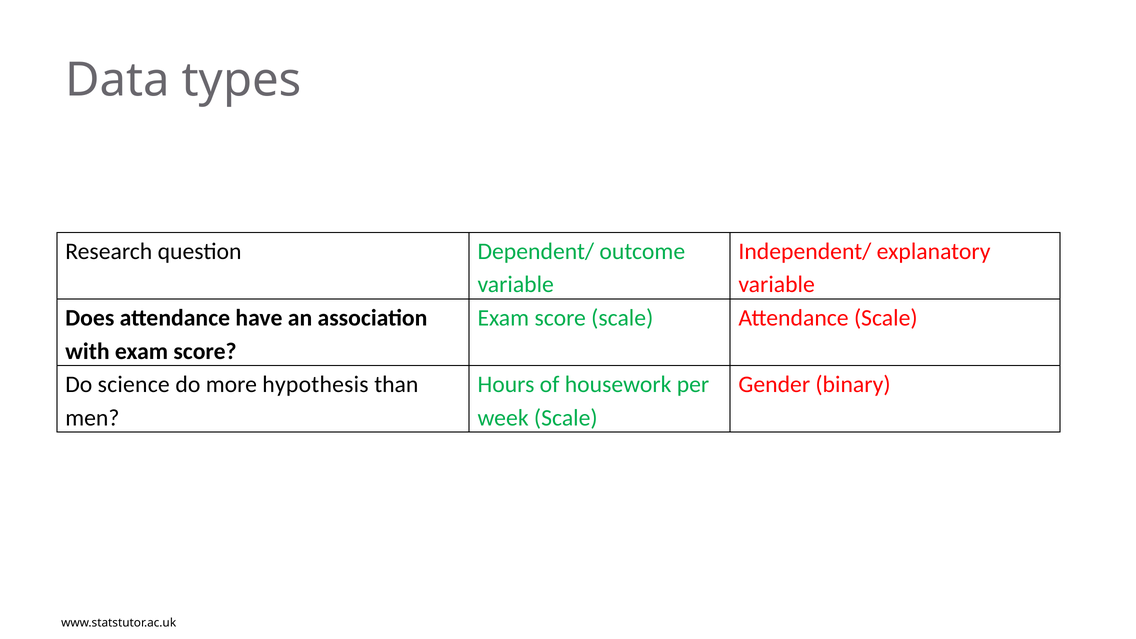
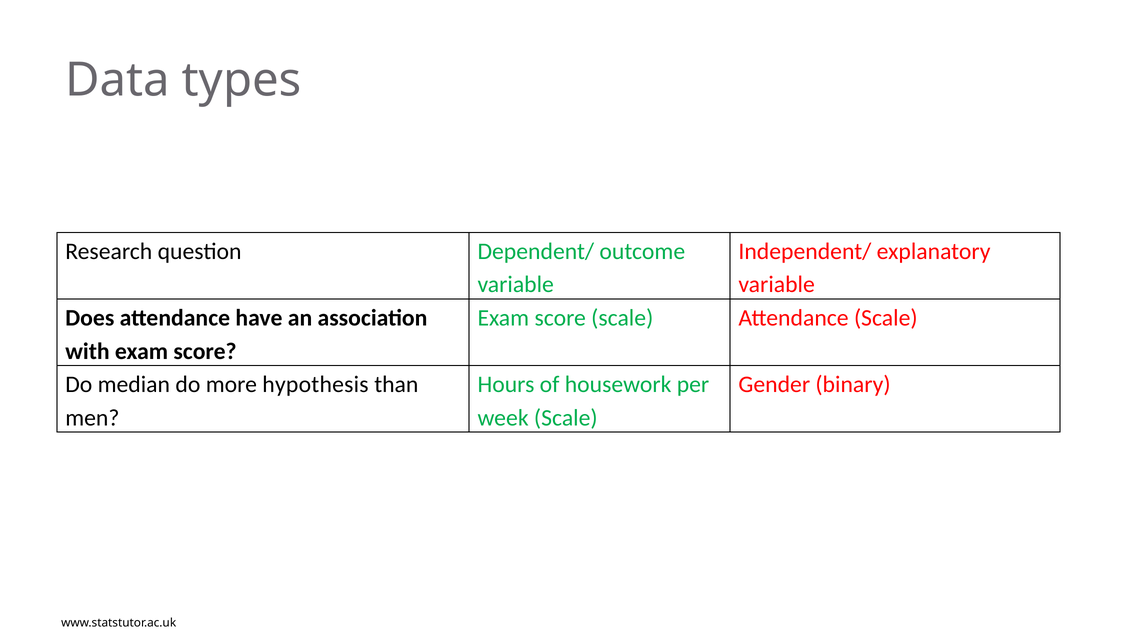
science: science -> median
